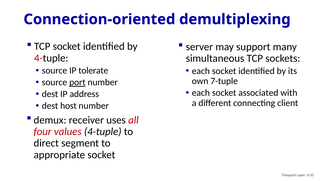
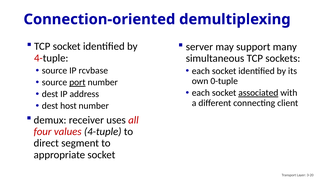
tolerate: tolerate -> rcvbase
7-tuple: 7-tuple -> 0-tuple
associated underline: none -> present
